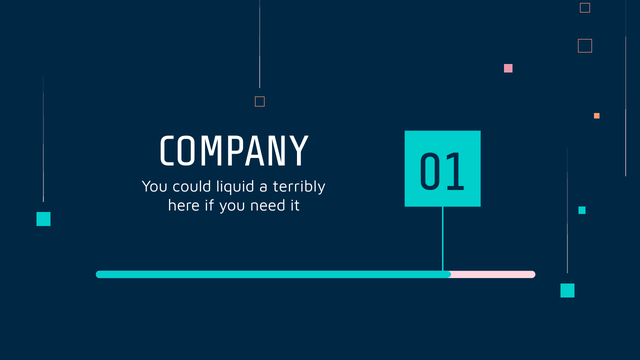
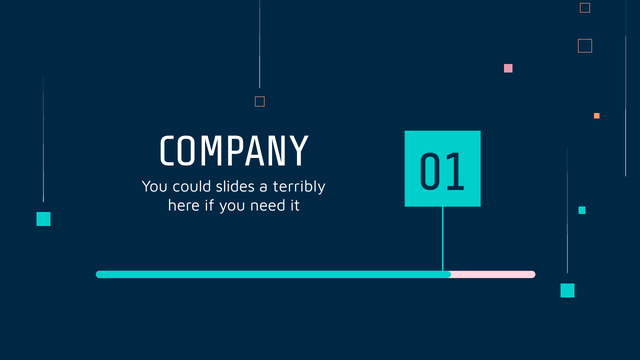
liquid: liquid -> slides
